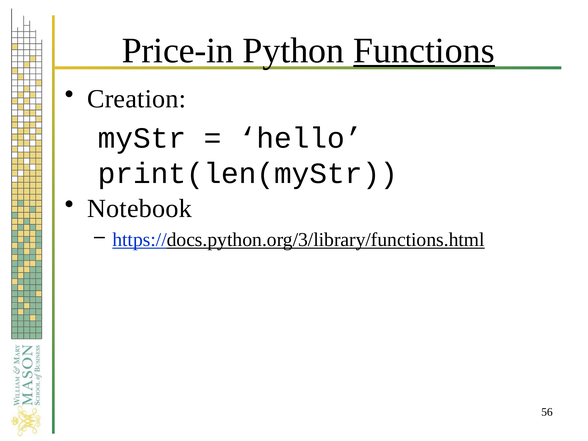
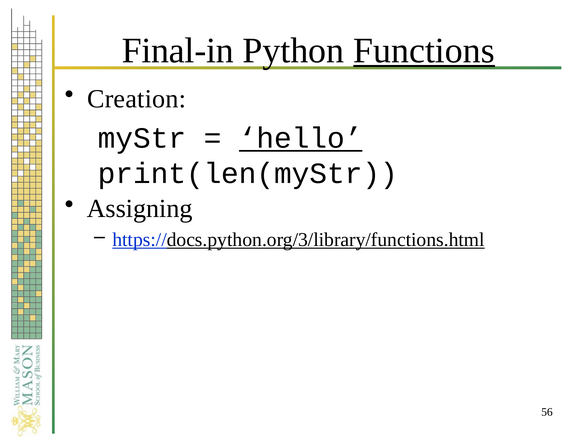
Price-in: Price-in -> Final-in
hello underline: none -> present
Notebook: Notebook -> Assigning
